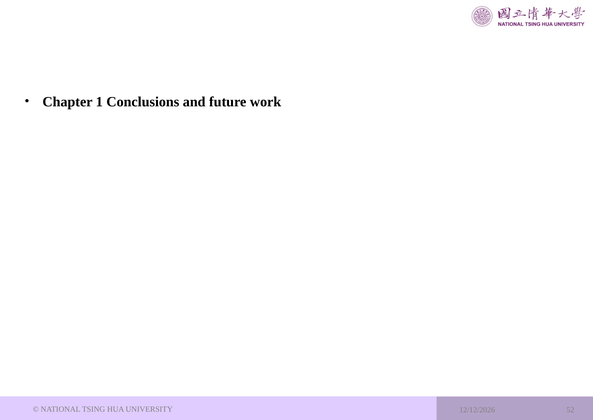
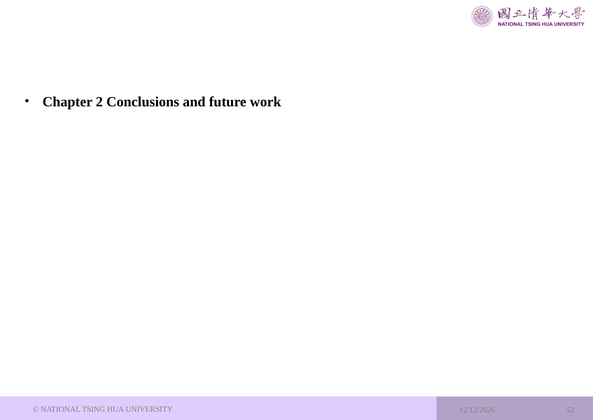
1: 1 -> 2
